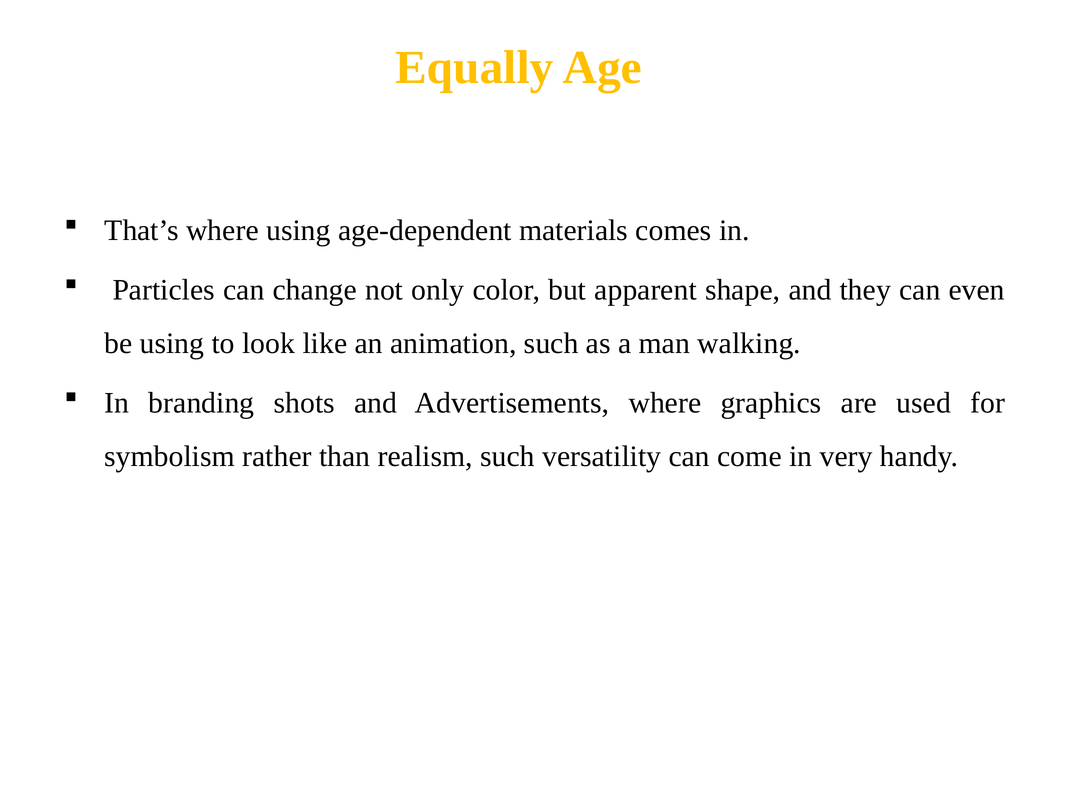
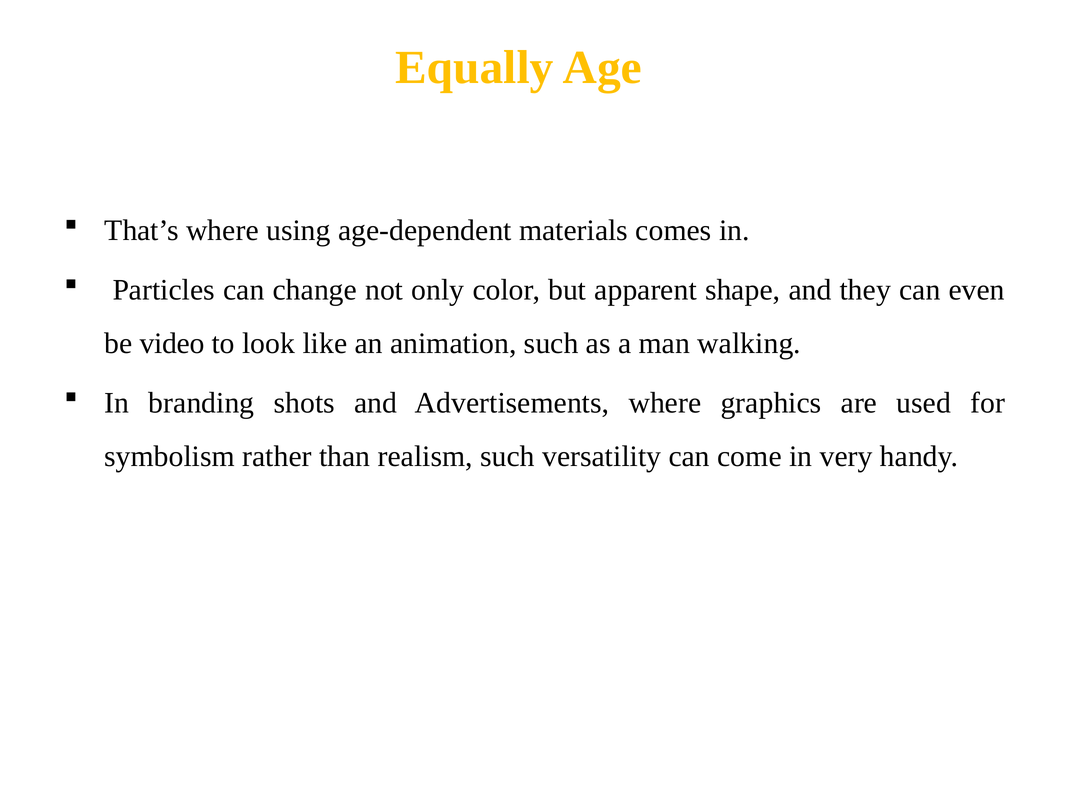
be using: using -> video
